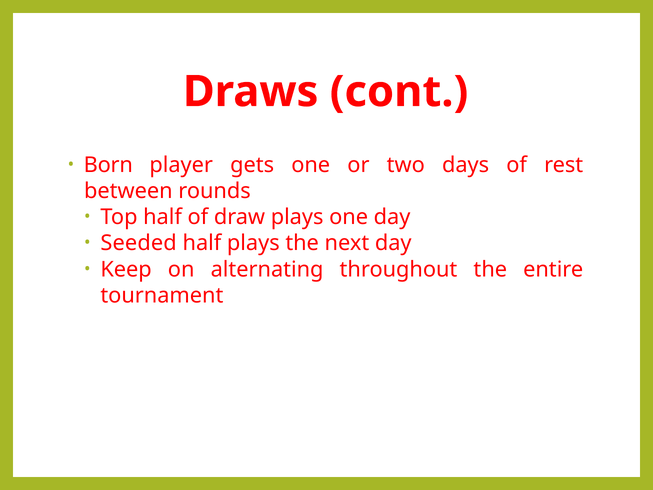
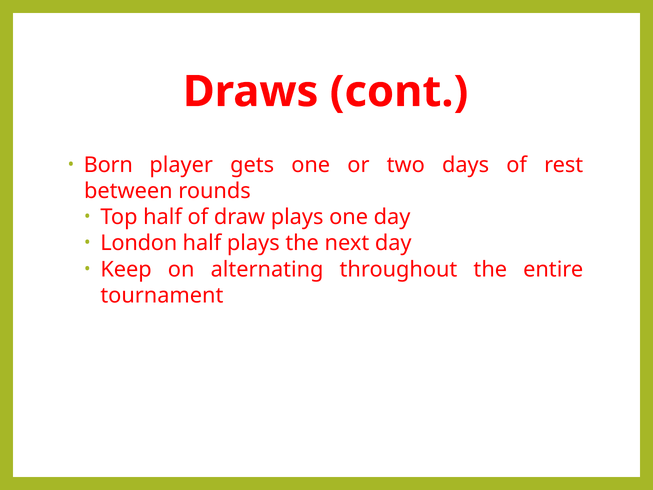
Seeded: Seeded -> London
